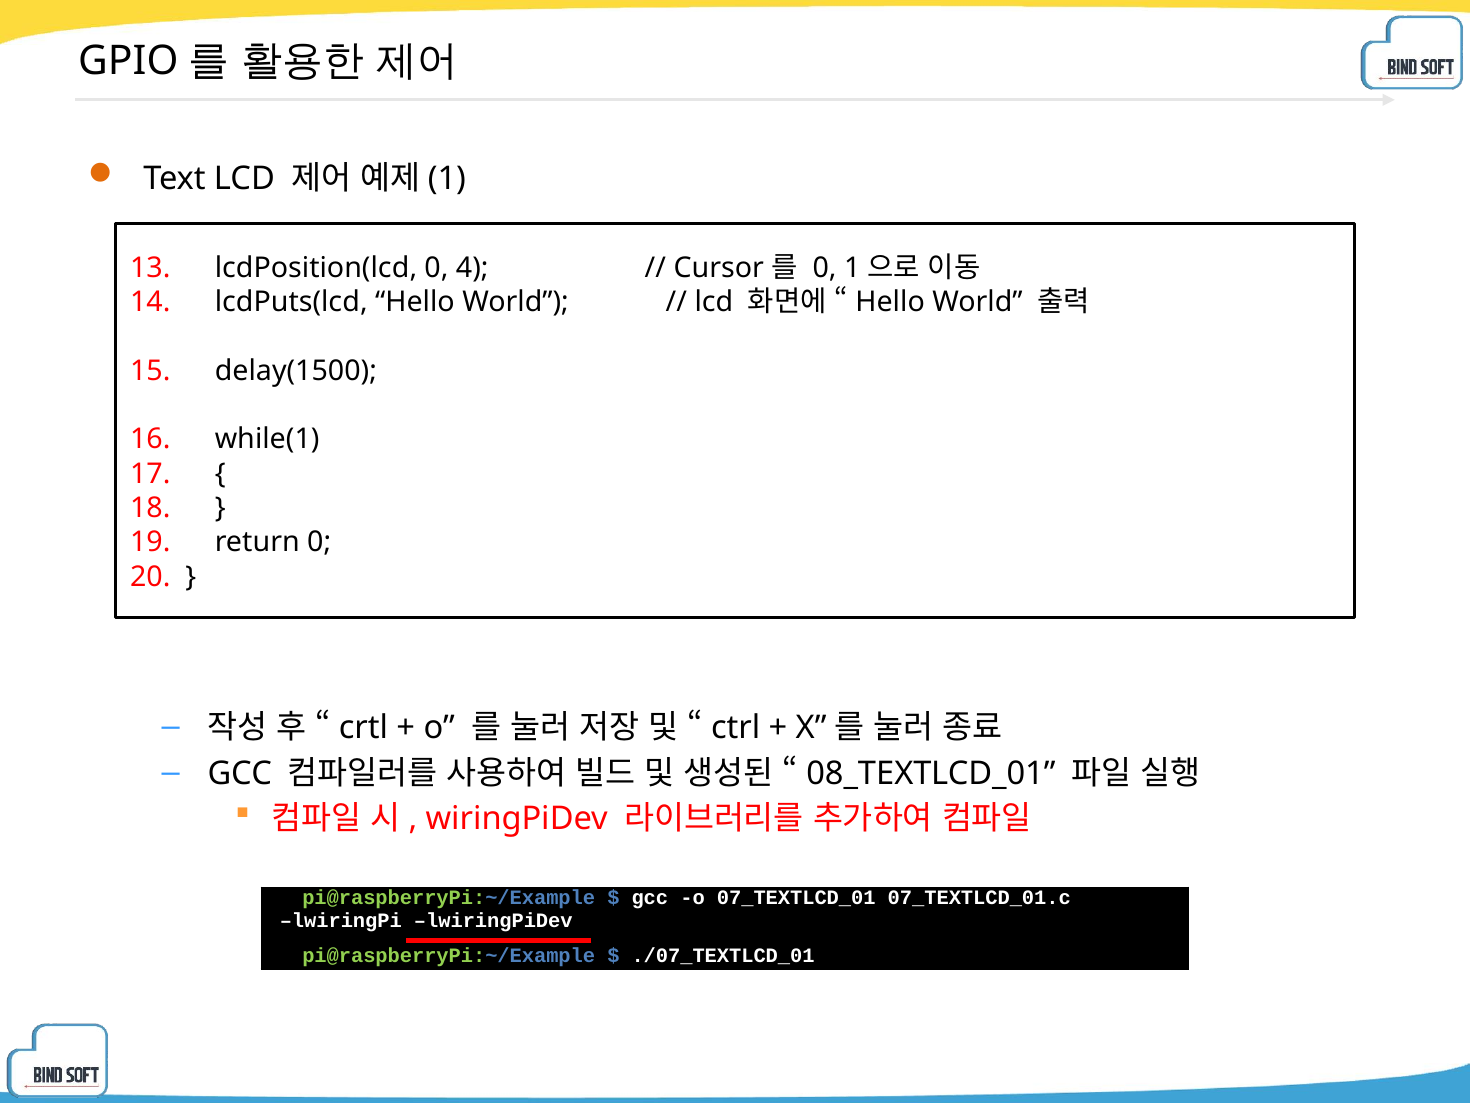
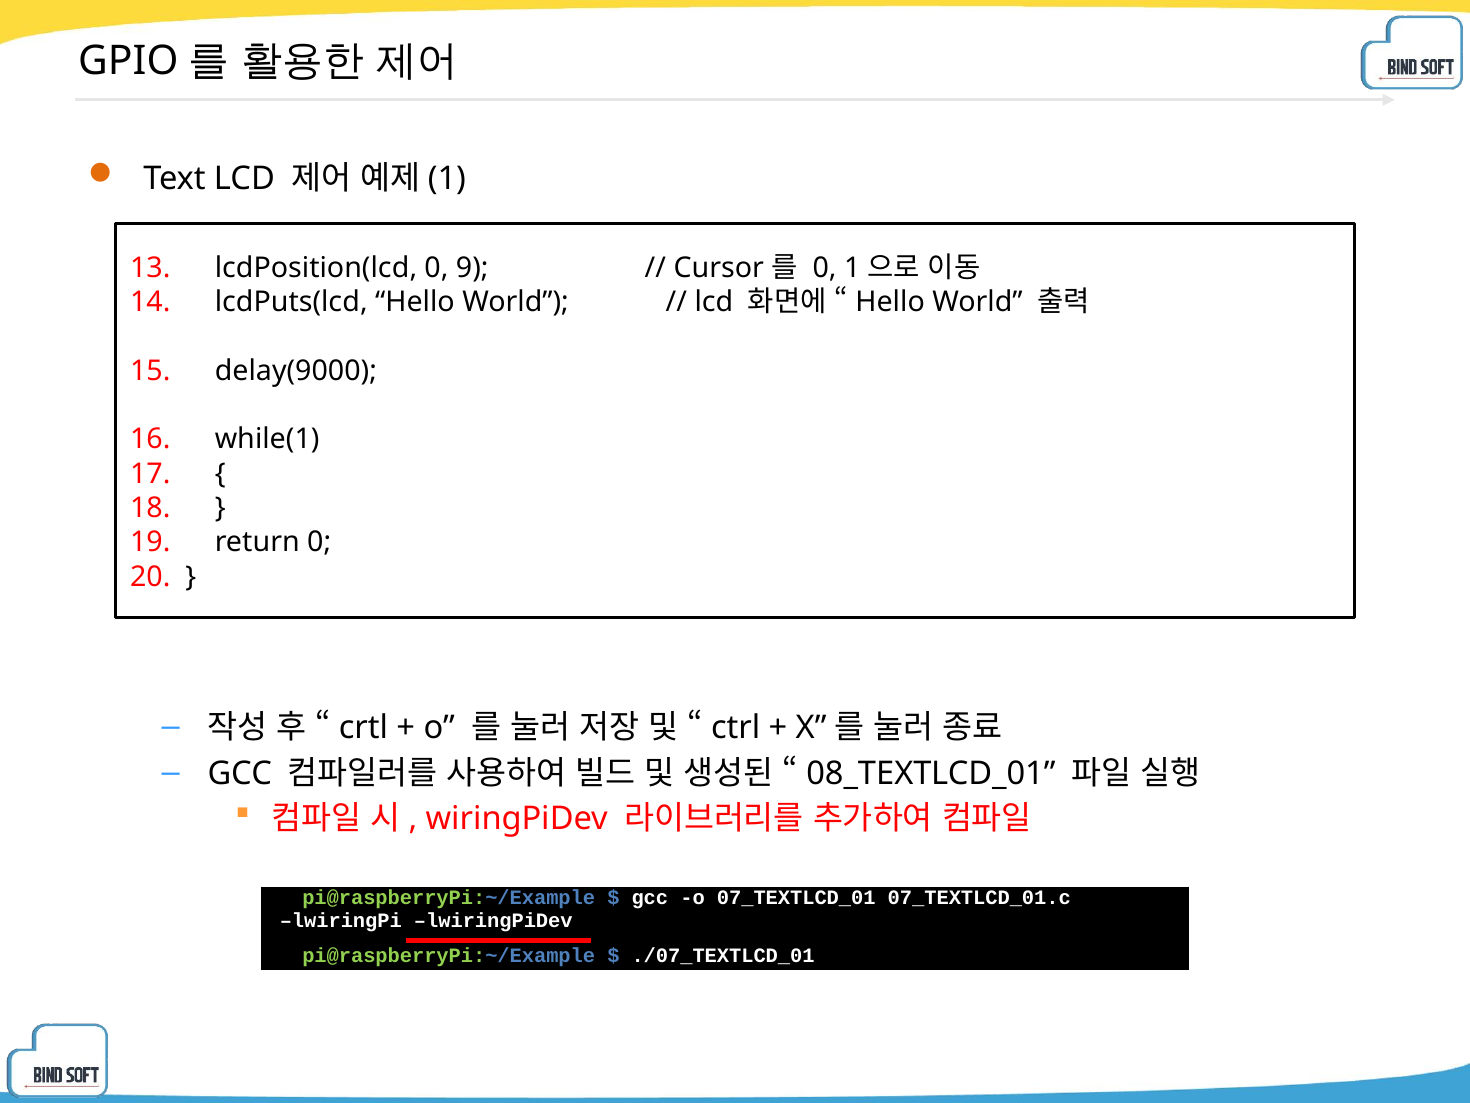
4: 4 -> 9
delay(1500: delay(1500 -> delay(9000
